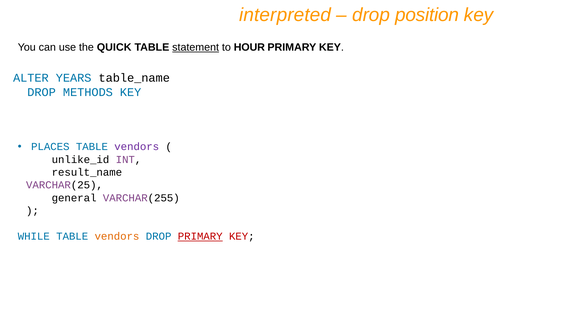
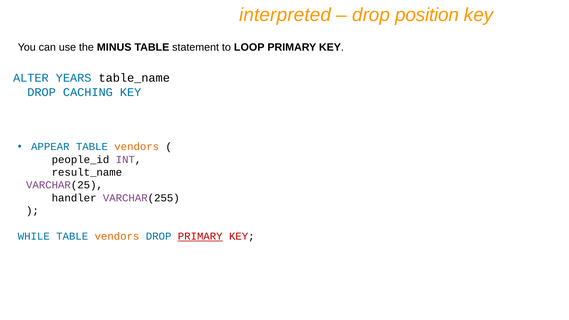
QUICK: QUICK -> MINUS
statement underline: present -> none
HOUR: HOUR -> LOOP
METHODS: METHODS -> CACHING
PLACES: PLACES -> APPEAR
vendors at (137, 147) colour: purple -> orange
unlike_id: unlike_id -> people_id
general: general -> handler
